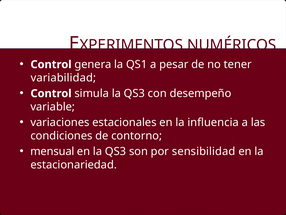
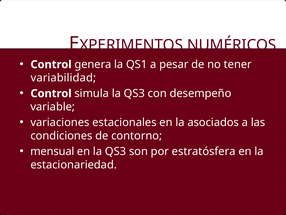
influencia: influencia -> asociados
sensibilidad: sensibilidad -> estratósfera
